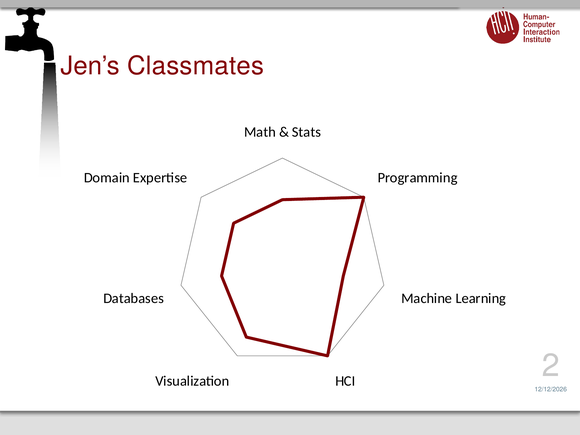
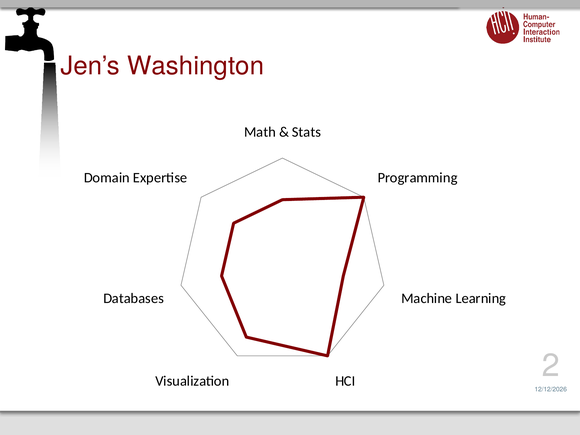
Classmates: Classmates -> Washington
